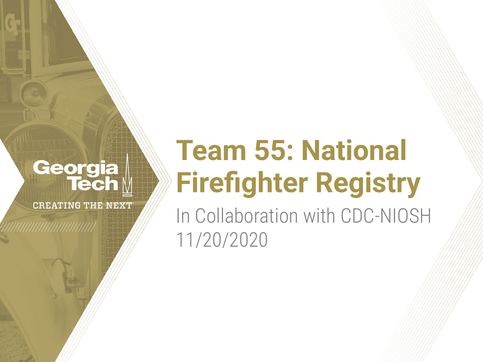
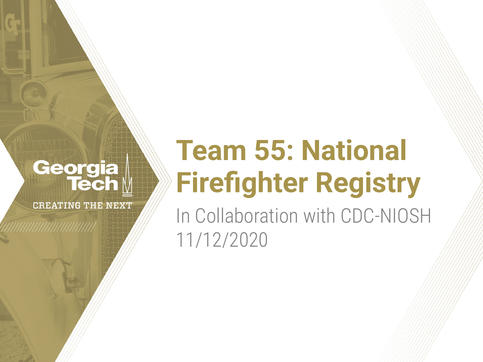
11/20/2020: 11/20/2020 -> 11/12/2020
